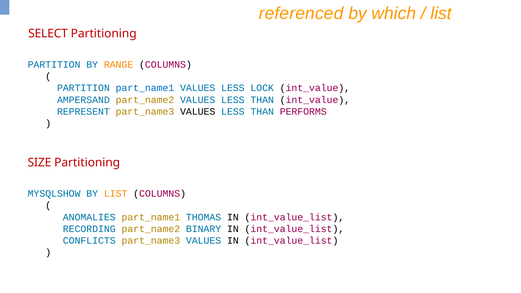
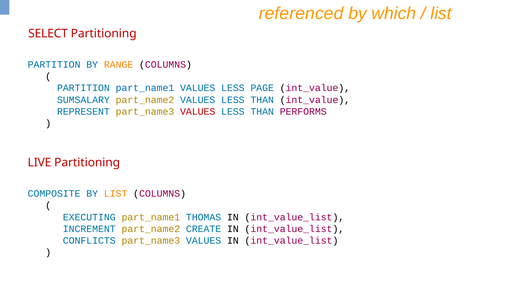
LOCK: LOCK -> PAGE
AMPERSAND: AMPERSAND -> SUMSALARY
VALUES at (198, 112) colour: black -> red
SIZE: SIZE -> LIVE
MYSQLSHOW: MYSQLSHOW -> COMPOSITE
ANOMALIES: ANOMALIES -> EXECUTING
RECORDING: RECORDING -> INCREMENT
BINARY: BINARY -> CREATE
